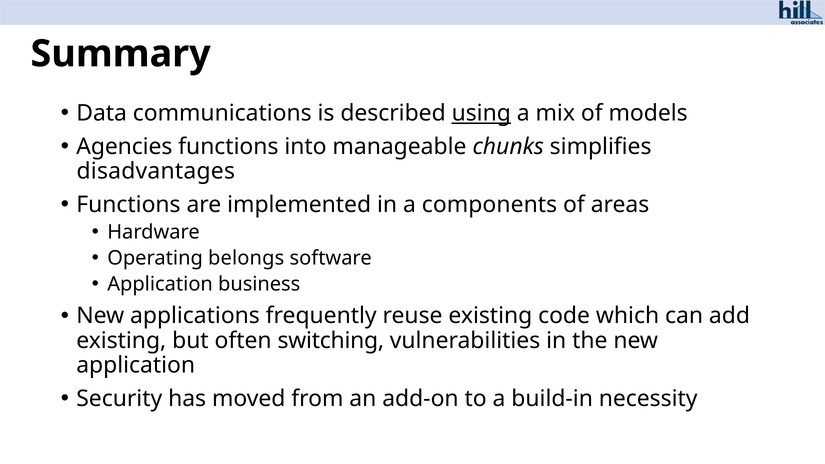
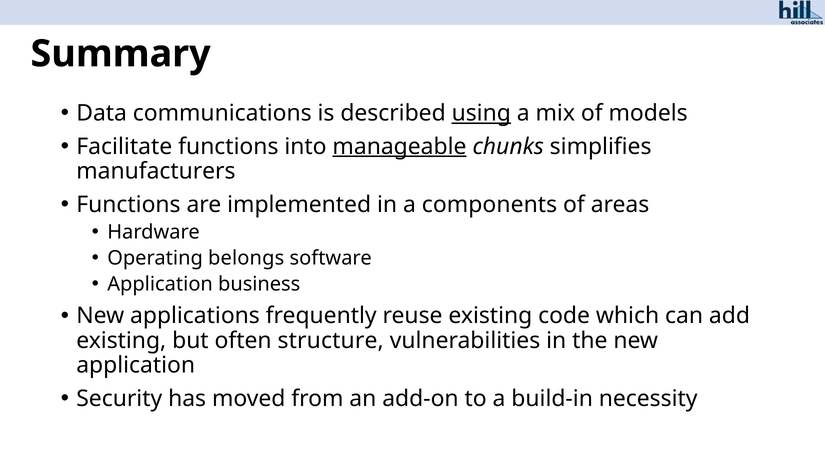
Agencies: Agencies -> Facilitate
manageable underline: none -> present
disadvantages: disadvantages -> manufacturers
switching: switching -> structure
